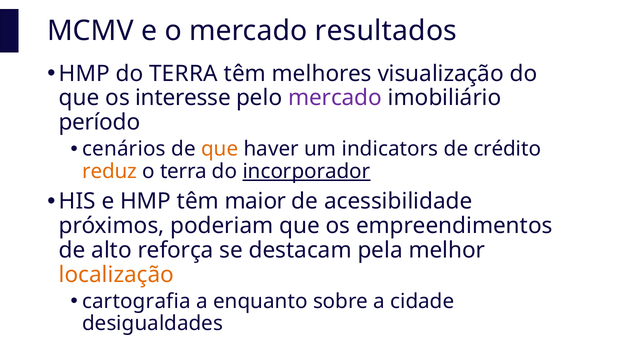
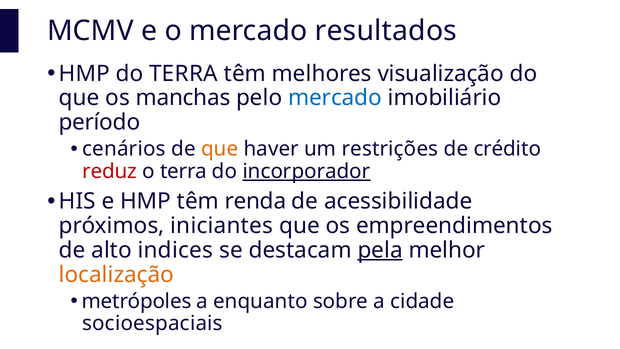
interesse: interesse -> manchas
mercado at (335, 98) colour: purple -> blue
indicators: indicators -> restrições
reduz colour: orange -> red
maior: maior -> renda
poderiam: poderiam -> iniciantes
reforça: reforça -> indices
pela underline: none -> present
cartografia: cartografia -> metrópoles
desigualdades: desigualdades -> socioespaciais
